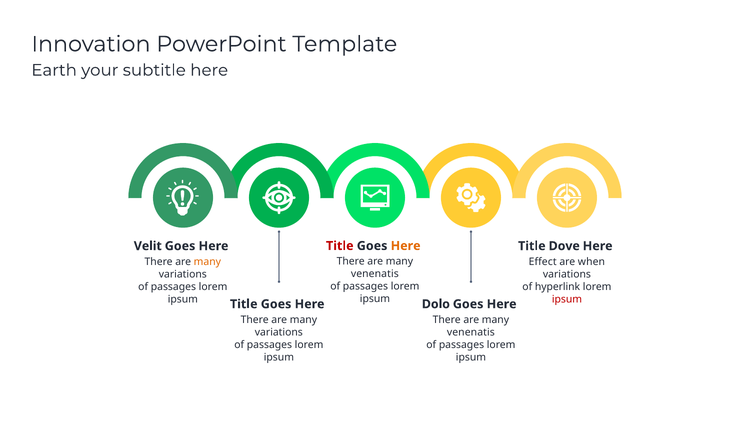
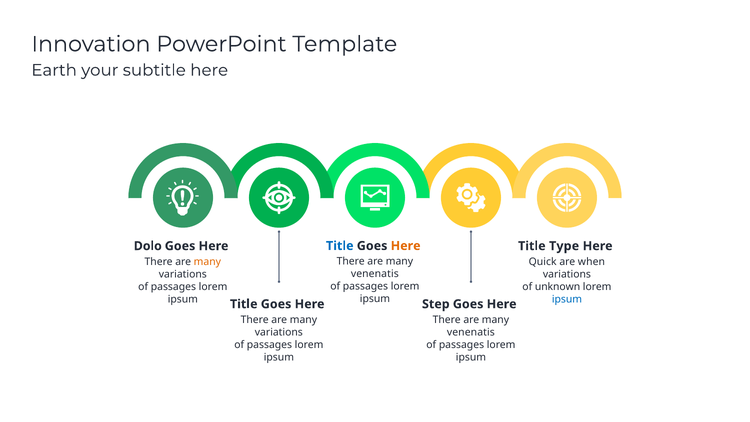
Title at (340, 246) colour: red -> blue
Velit: Velit -> Dolo
Dove: Dove -> Type
Effect: Effect -> Quick
hyperlink: hyperlink -> unknown
ipsum at (567, 299) colour: red -> blue
Dolo: Dolo -> Step
